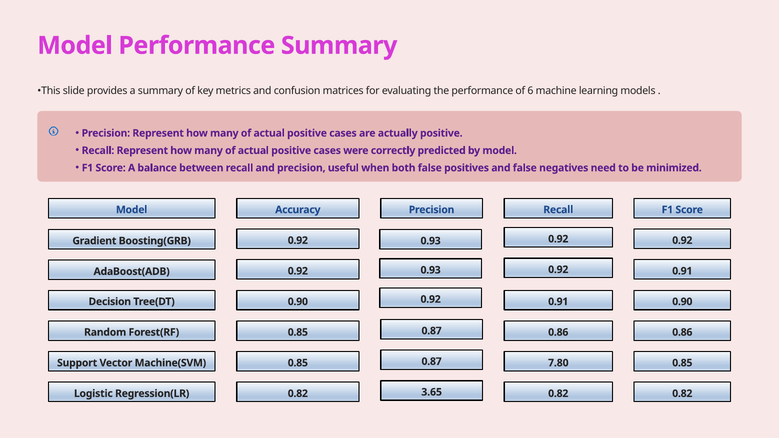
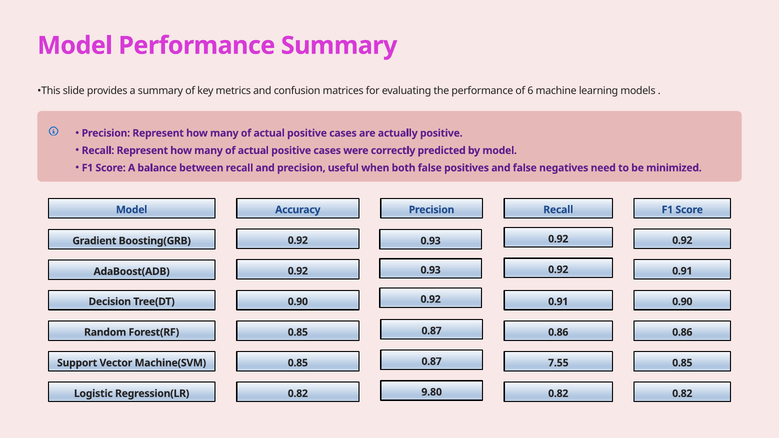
7.80: 7.80 -> 7.55
3.65: 3.65 -> 9.80
